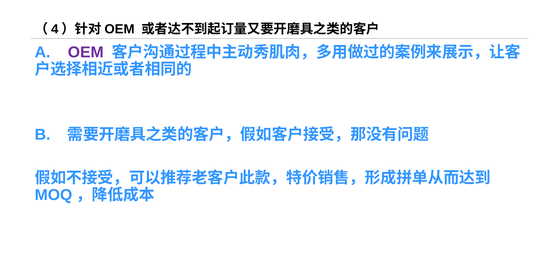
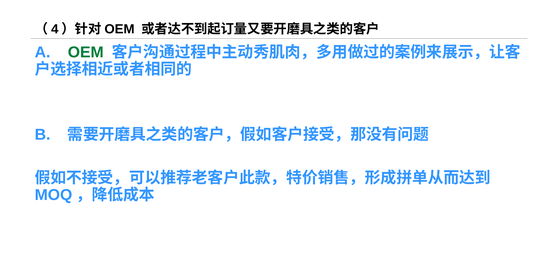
OEM colour: purple -> green
